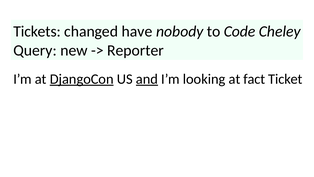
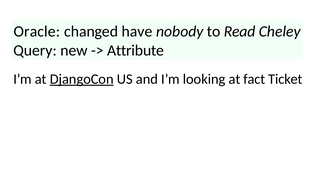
Tickets: Tickets -> Oracle
Code: Code -> Read
Reporter: Reporter -> Attribute
and underline: present -> none
